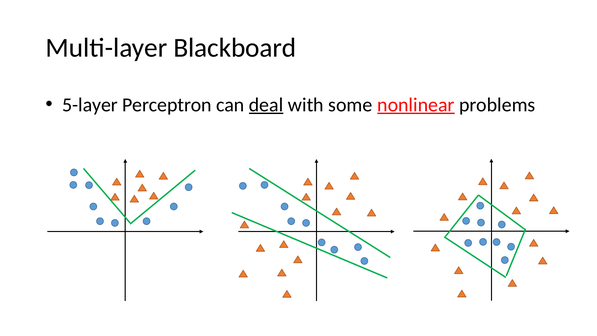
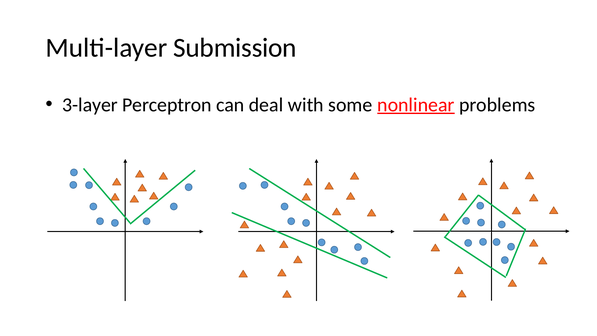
Blackboard: Blackboard -> Submission
5-layer: 5-layer -> 3-layer
deal underline: present -> none
